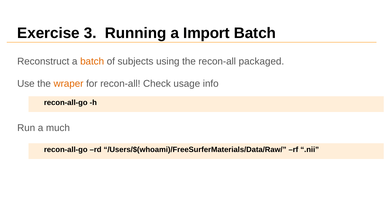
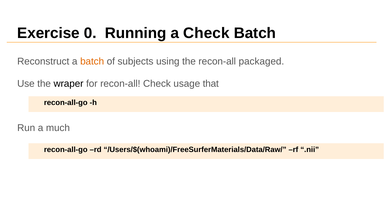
3: 3 -> 0
a Import: Import -> Check
wraper colour: orange -> black
info: info -> that
